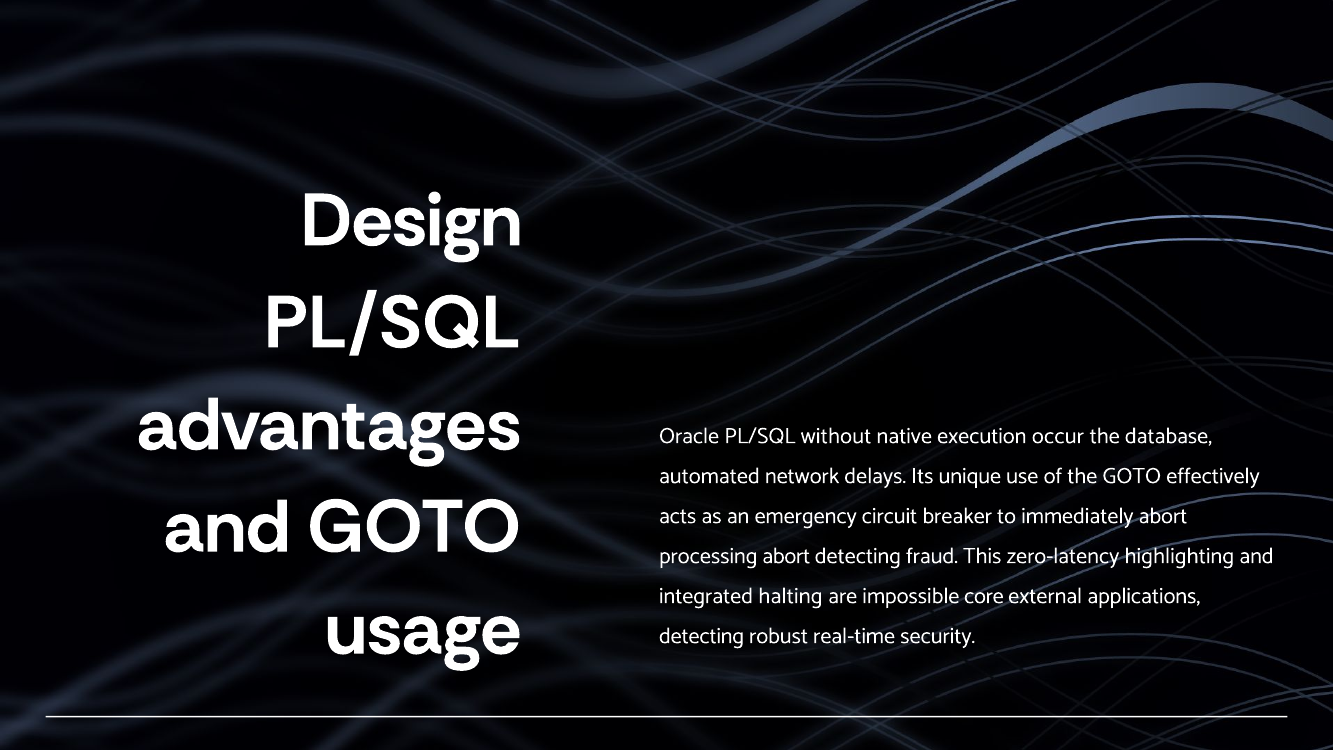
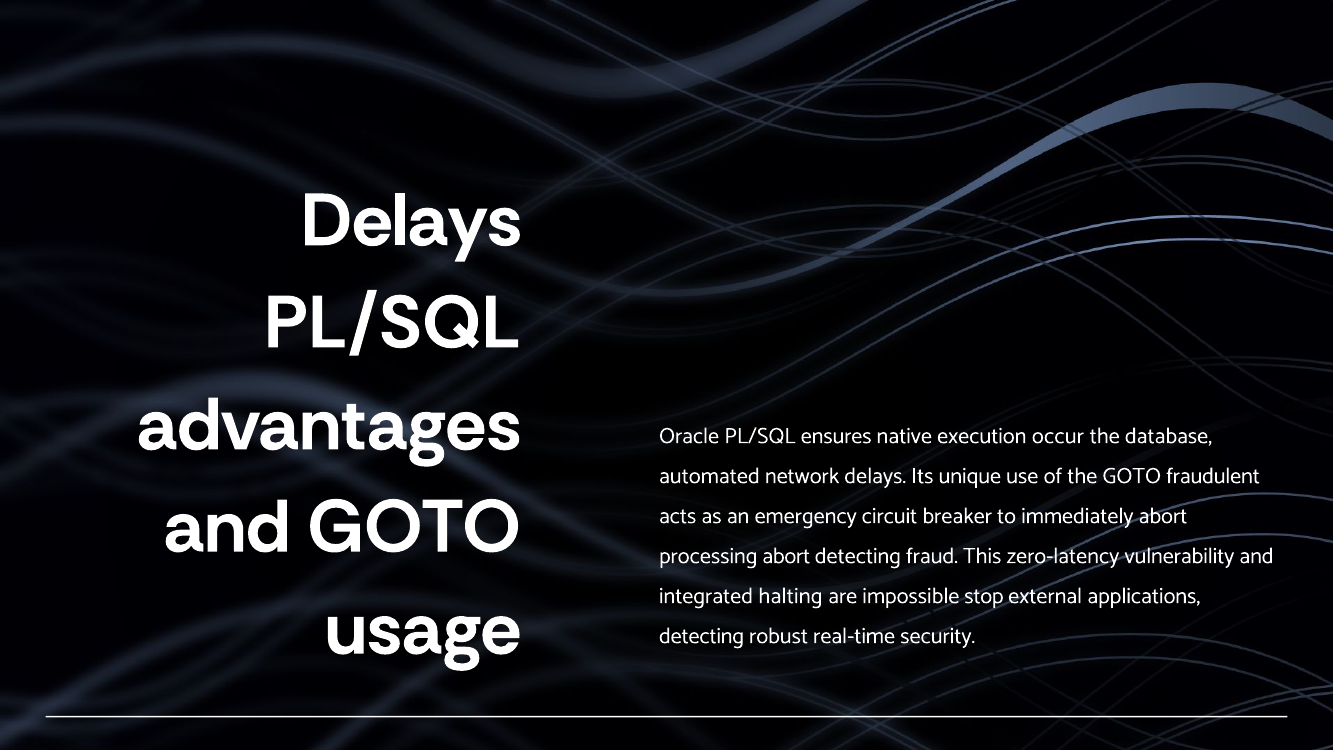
Design at (411, 221): Design -> Delays
without: without -> ensures
effectively: effectively -> fraudulent
highlighting: highlighting -> vulnerability
core: core -> stop
